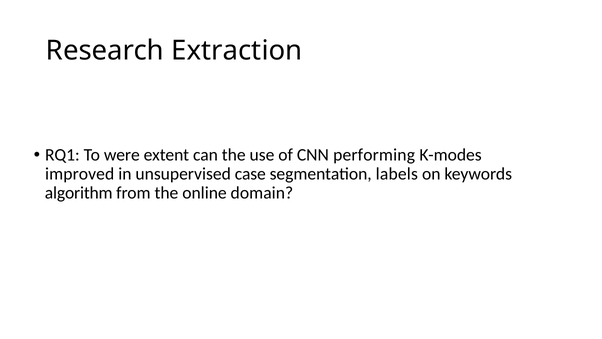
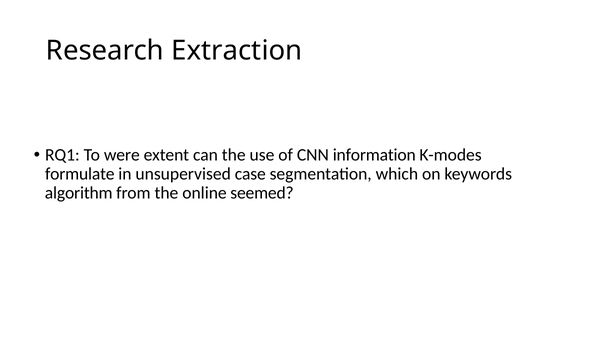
performing: performing -> information
improved: improved -> formulate
labels: labels -> which
domain: domain -> seemed
